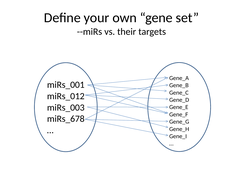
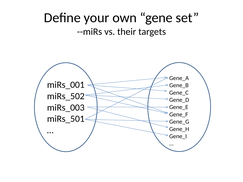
miRs_012: miRs_012 -> miRs_502
miRs_678: miRs_678 -> miRs_501
